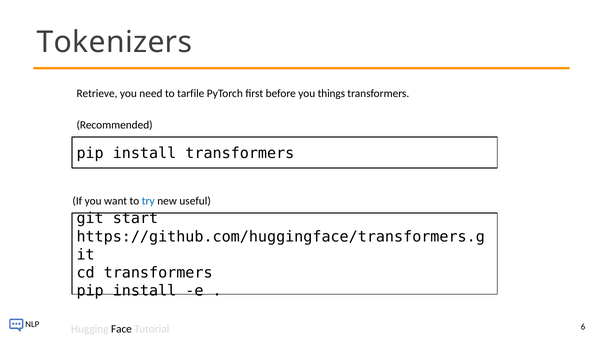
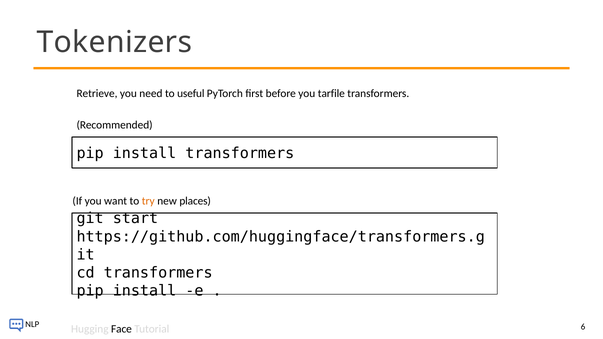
tarfile: tarfile -> useful
things: things -> tarfile
try colour: blue -> orange
useful: useful -> places
